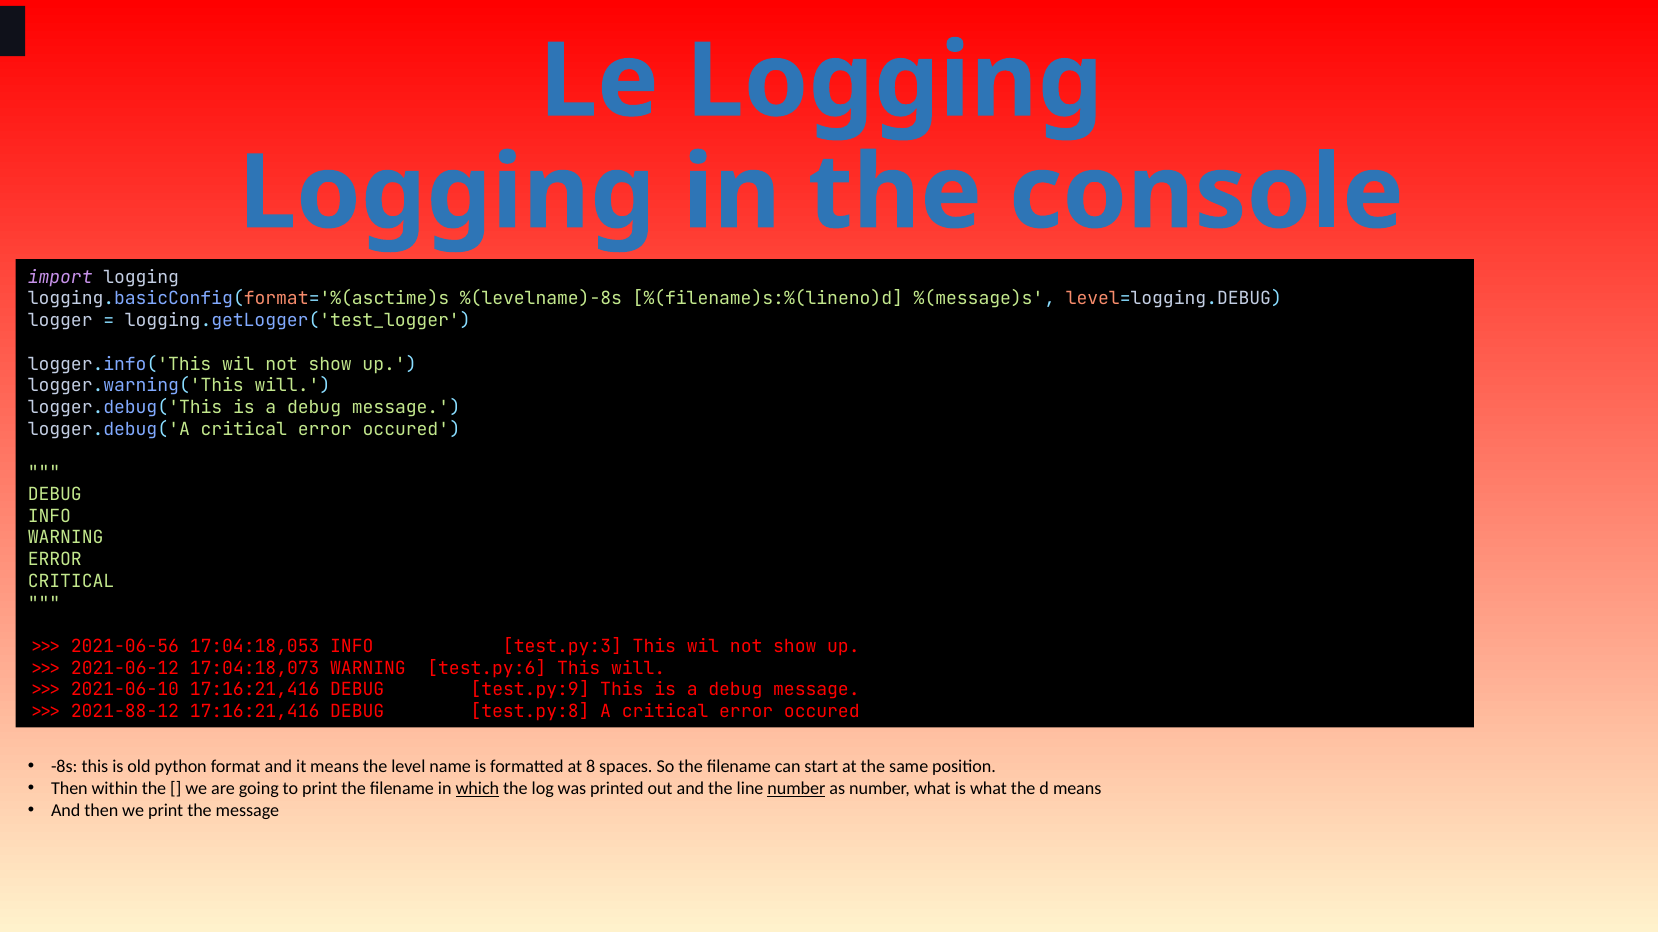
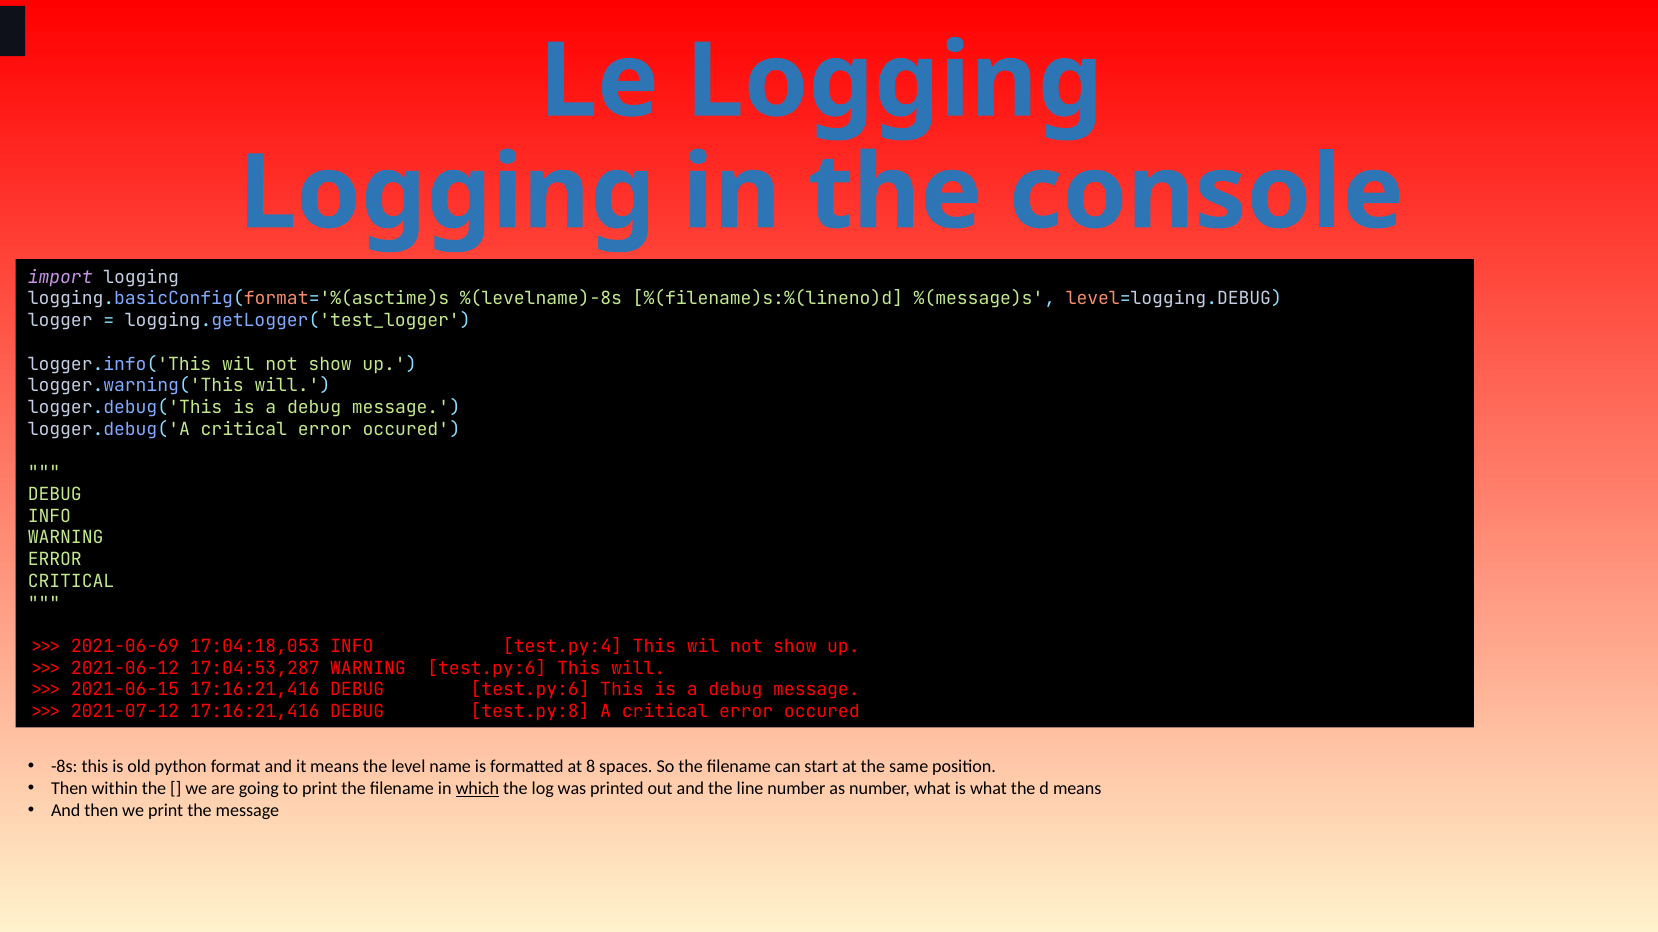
2021-06-56: 2021-06-56 -> 2021-06-69
test.py:3: test.py:3 -> test.py:4
17:04:18,073: 17:04:18,073 -> 17:04:53,287
2021-06-10: 2021-06-10 -> 2021-06-15
DEBUG test.py:9: test.py:9 -> test.py:6
2021-88-12: 2021-88-12 -> 2021-07-12
number at (796, 789) underline: present -> none
